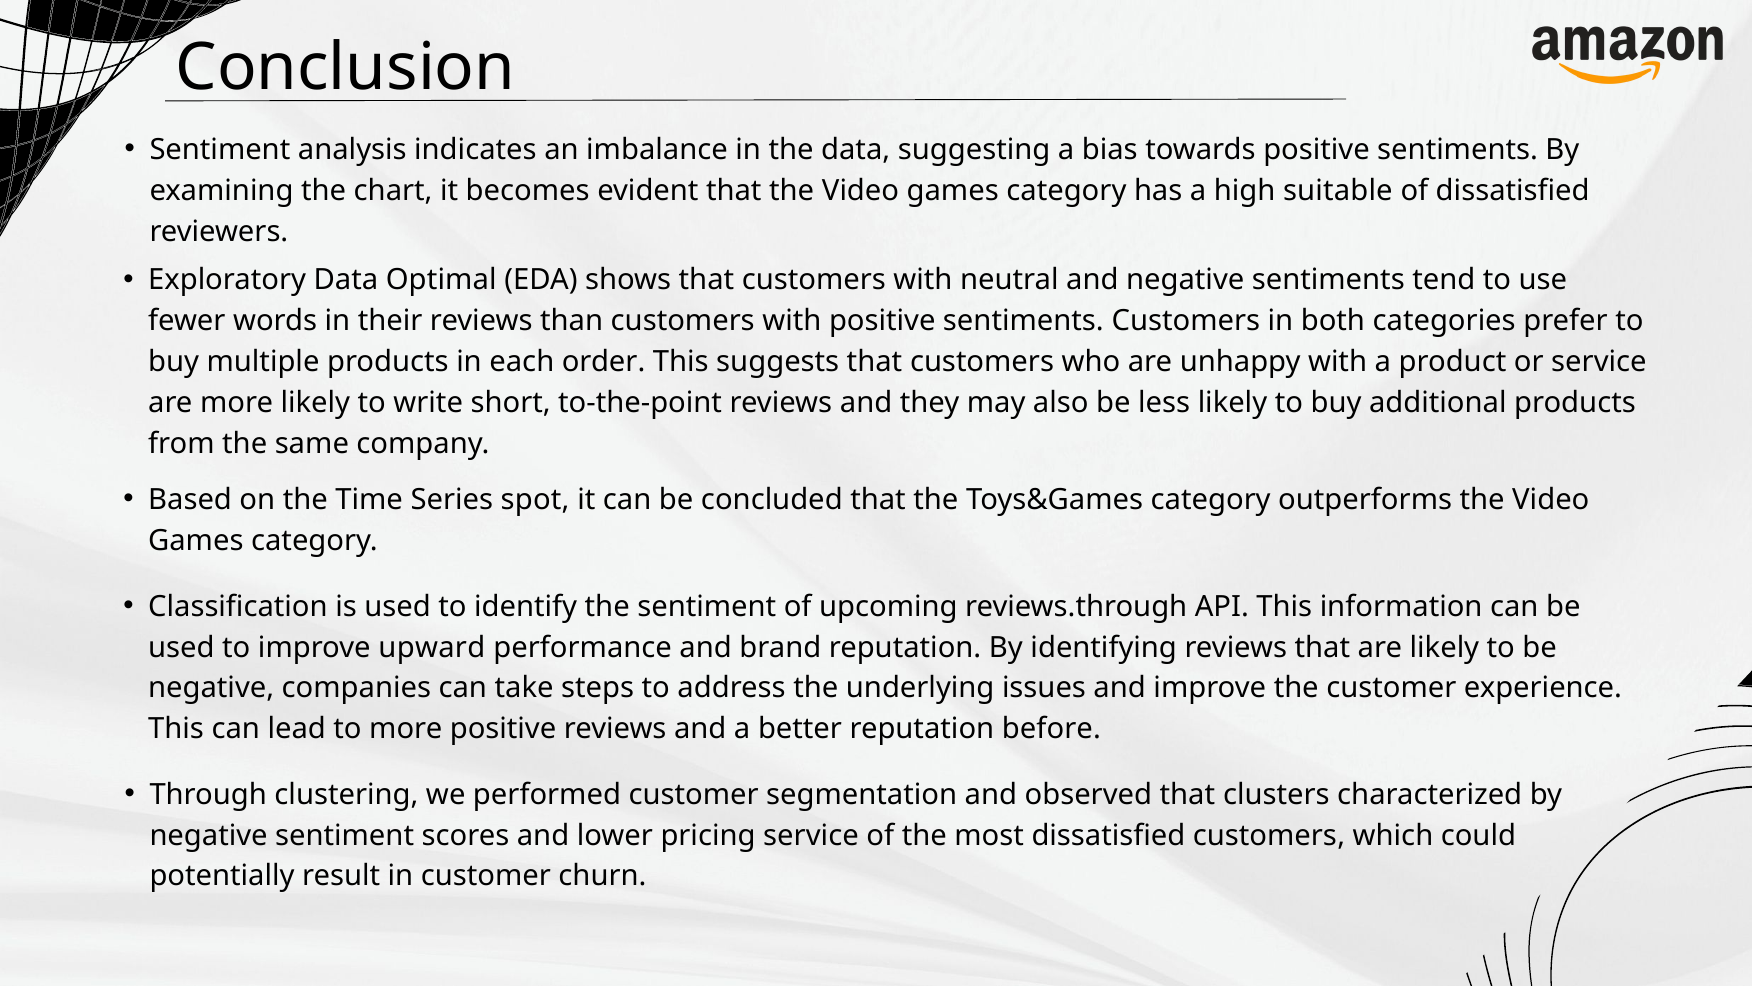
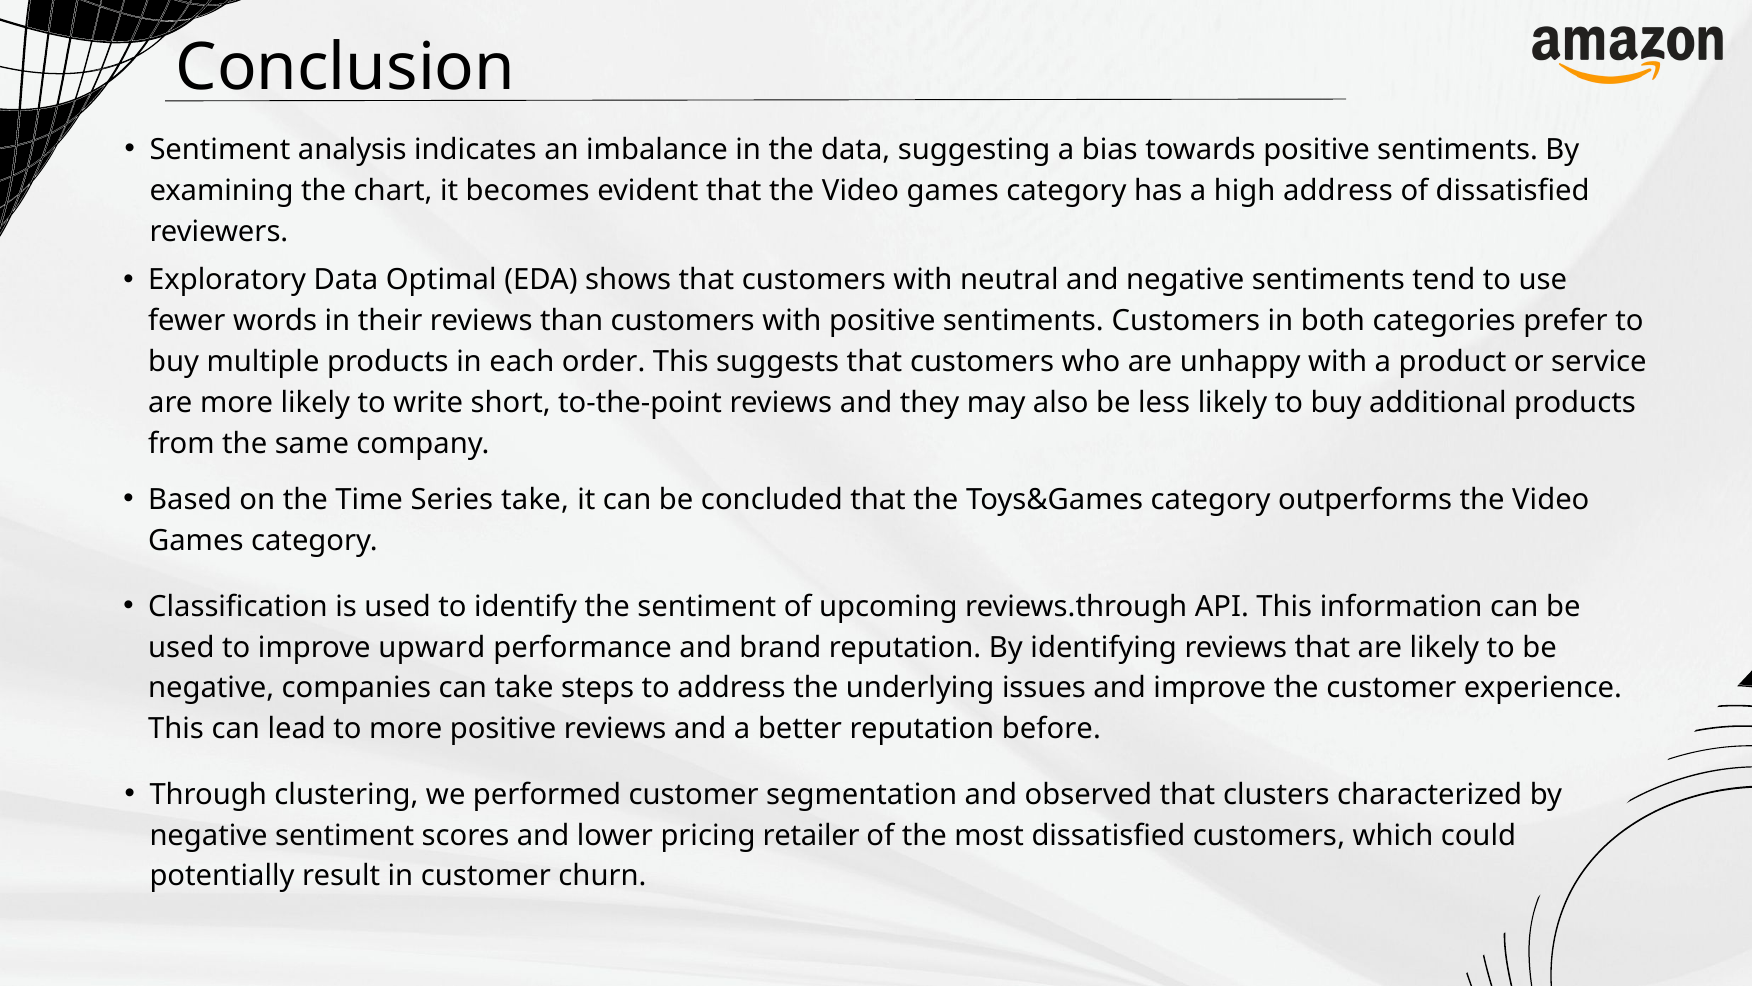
high suitable: suitable -> address
Series spot: spot -> take
pricing service: service -> retailer
